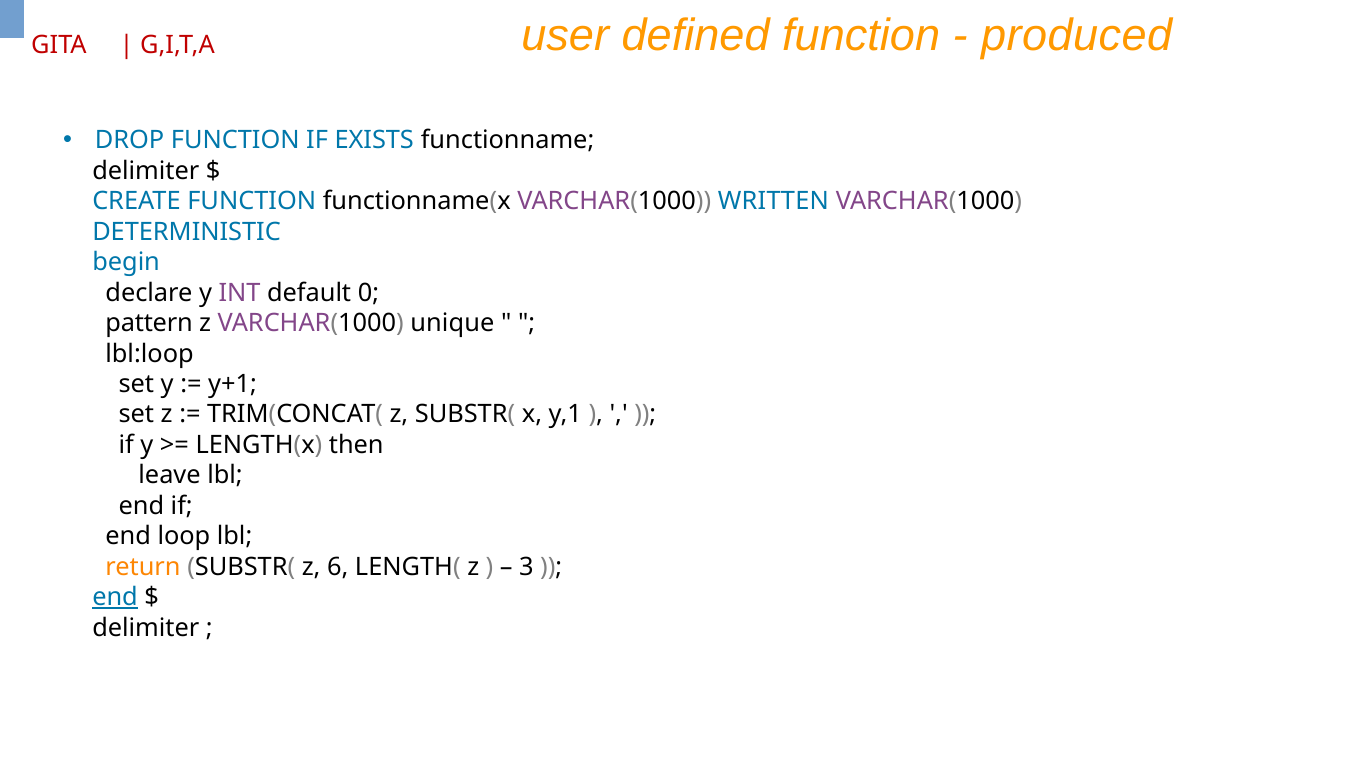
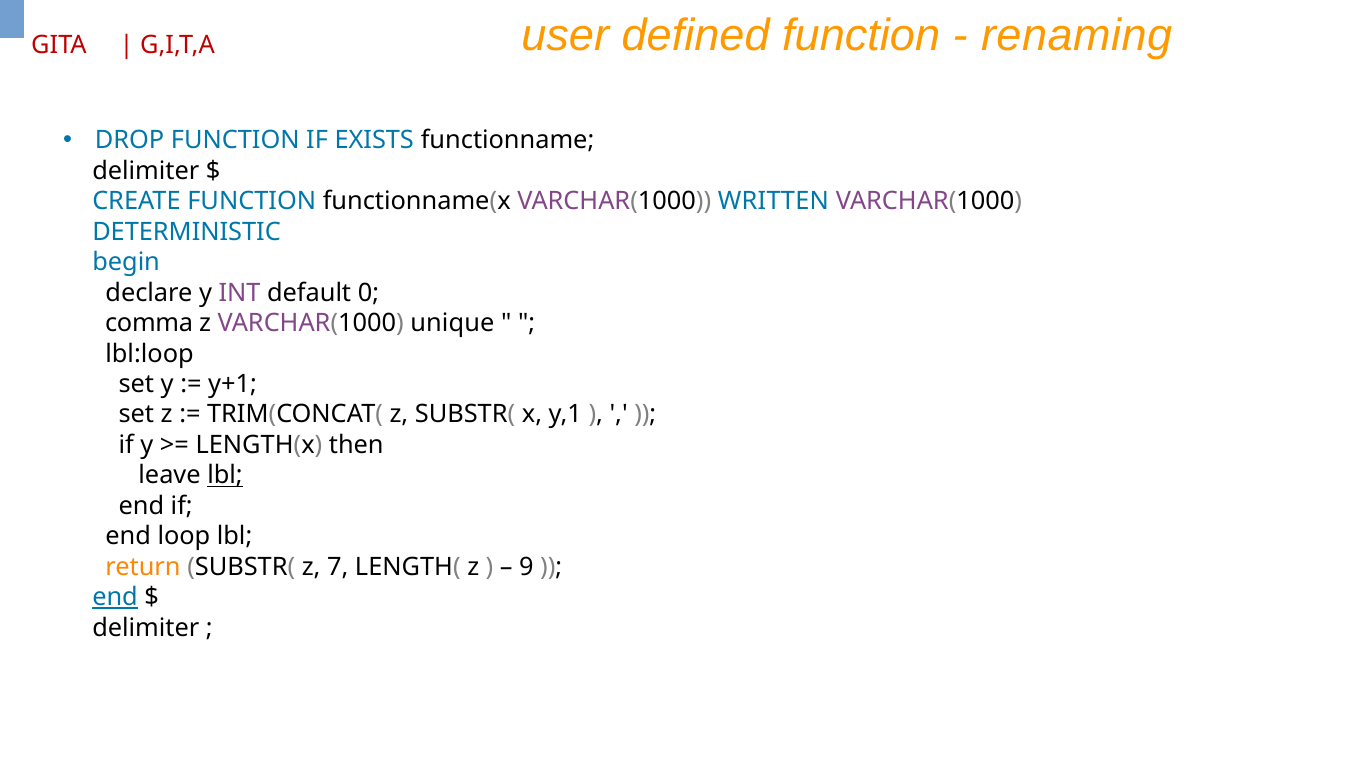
produced: produced -> renaming
pattern: pattern -> comma
lbl at (225, 475) underline: none -> present
6: 6 -> 7
3: 3 -> 9
